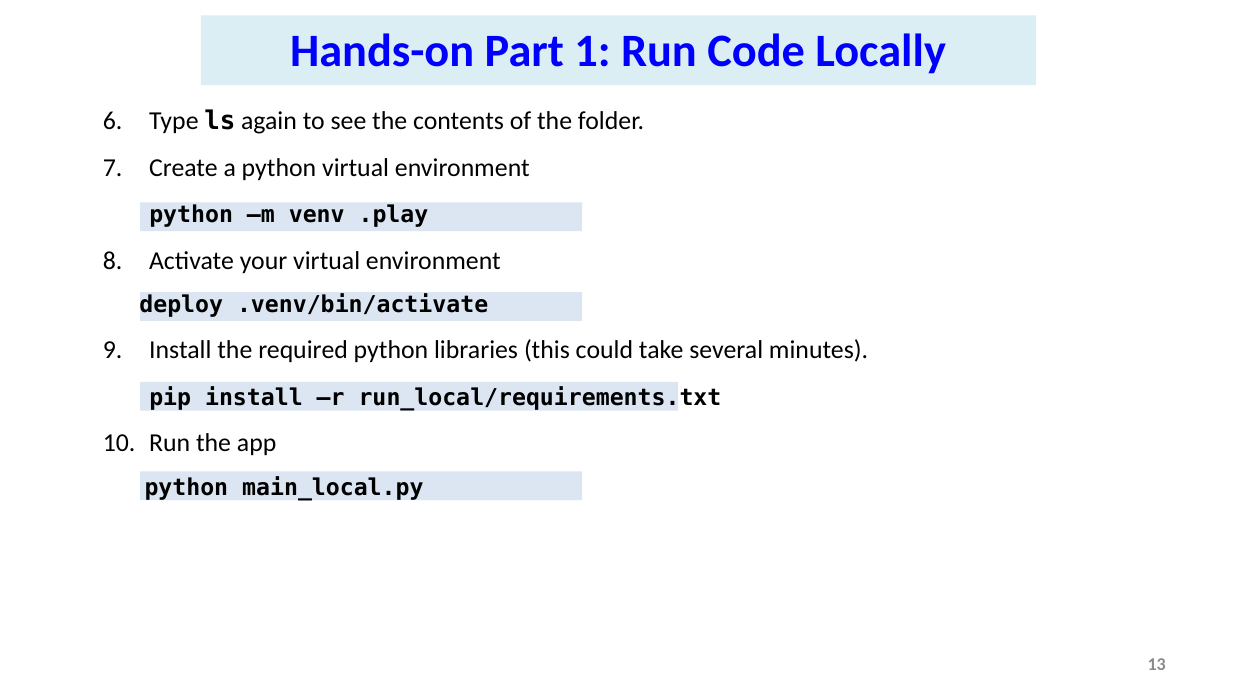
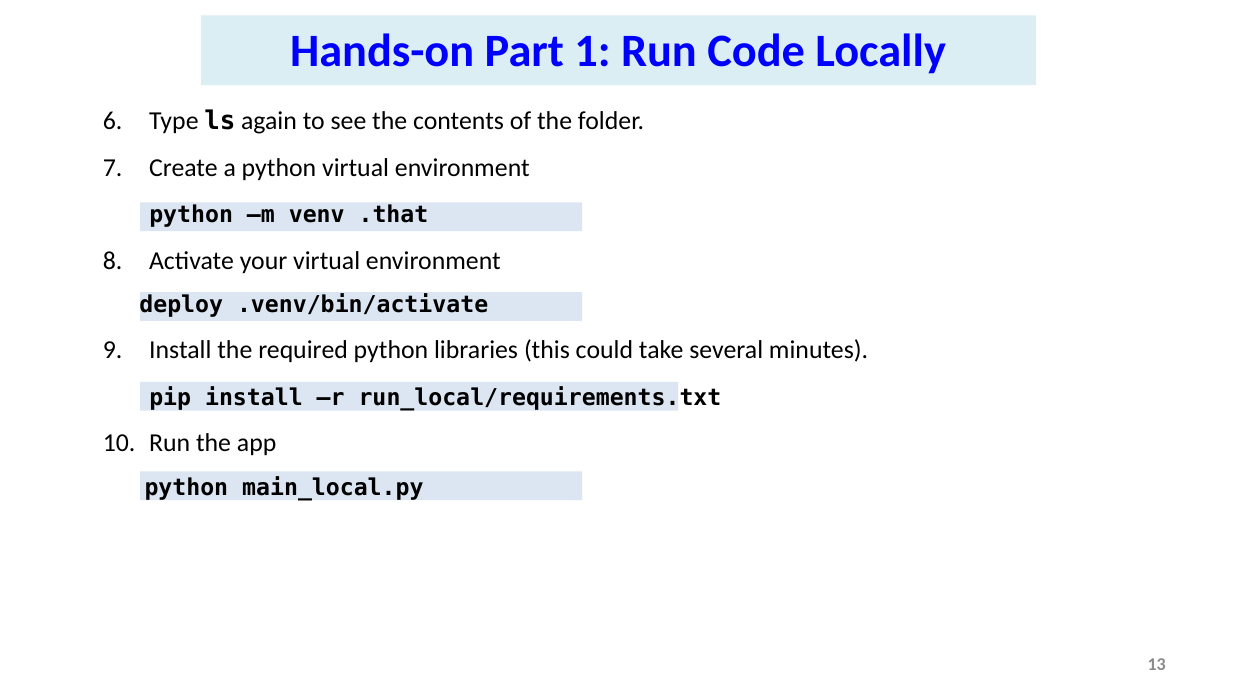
.play: .play -> .that
